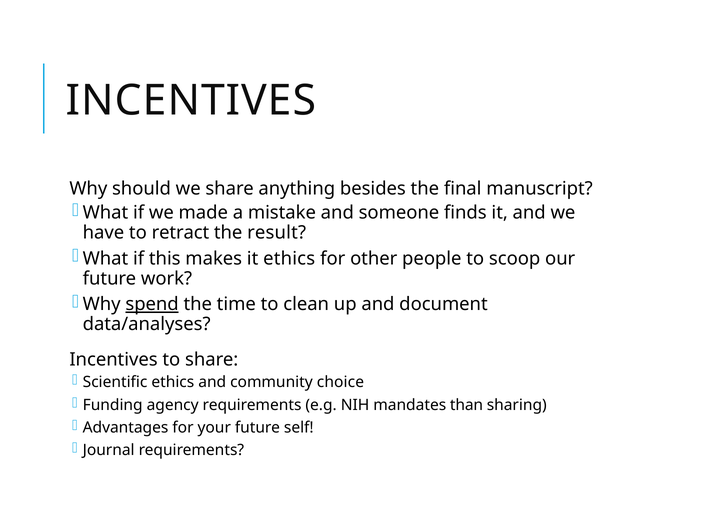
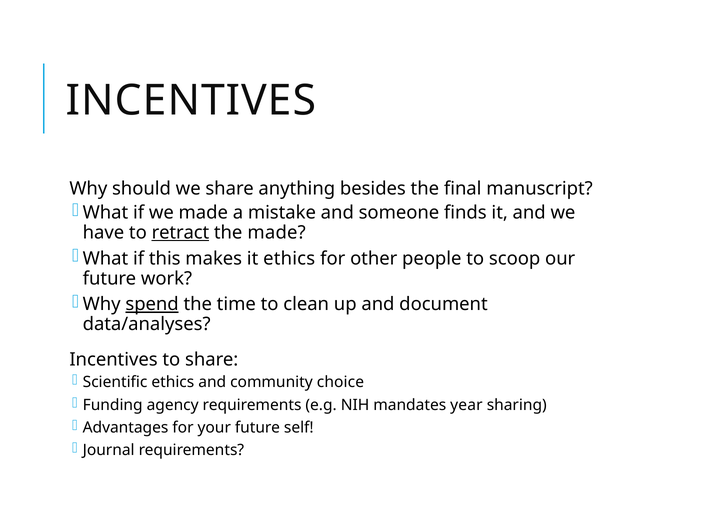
retract underline: none -> present
the result: result -> made
than: than -> year
